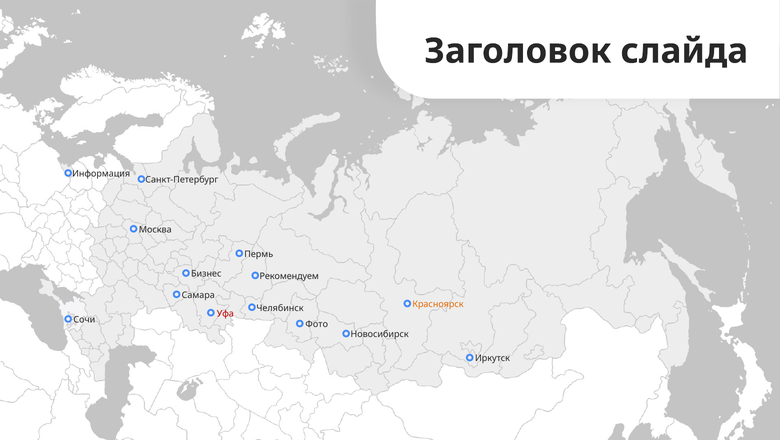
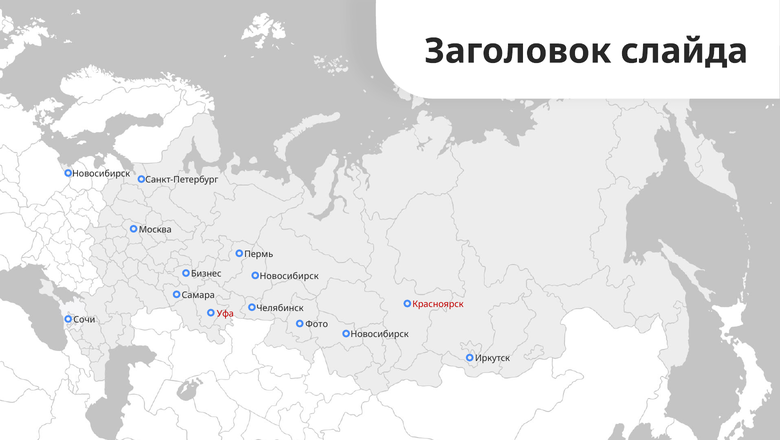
Информация at (101, 174): Информация -> Новосибирск
Рекомендуем at (289, 276): Рекомендуем -> Новосибирск
Красноярск colour: orange -> red
